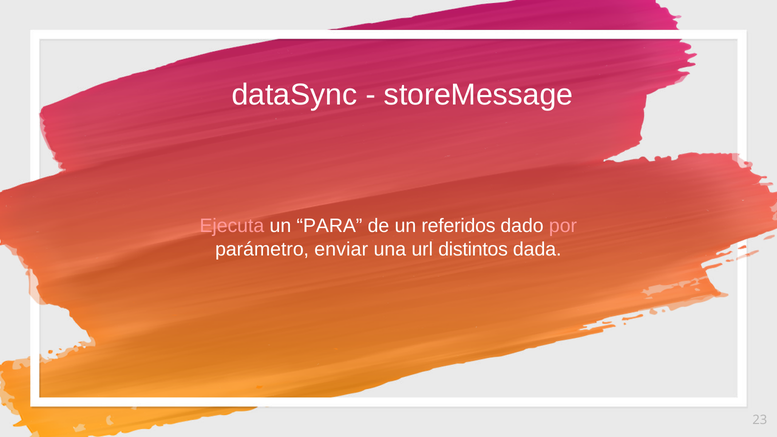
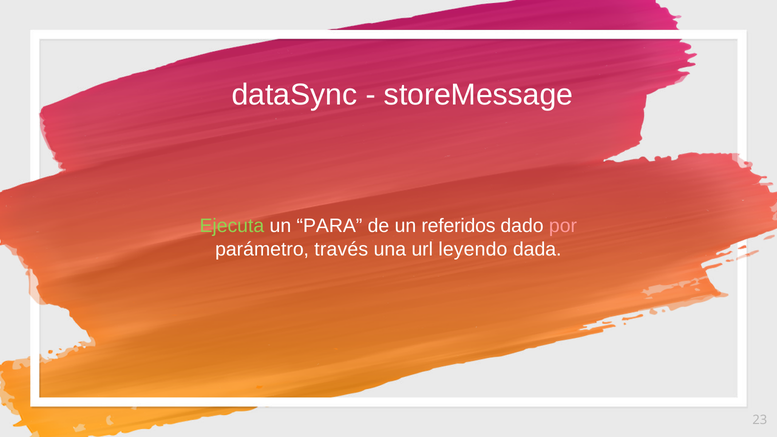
Ejecuta colour: pink -> light green
enviar: enviar -> través
distintos: distintos -> leyendo
